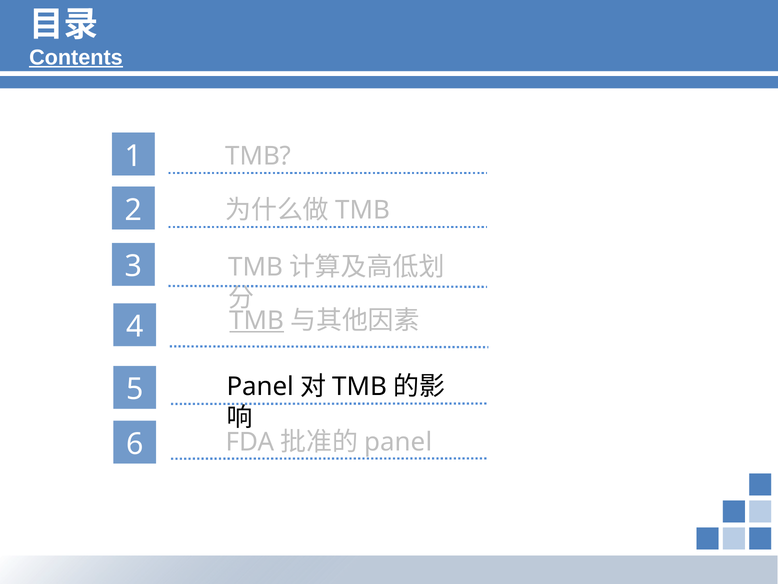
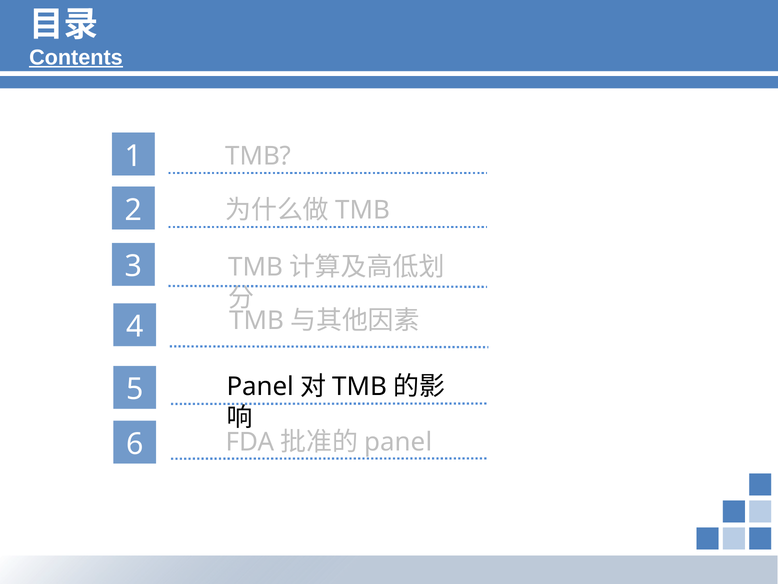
TMB at (257, 320) underline: present -> none
